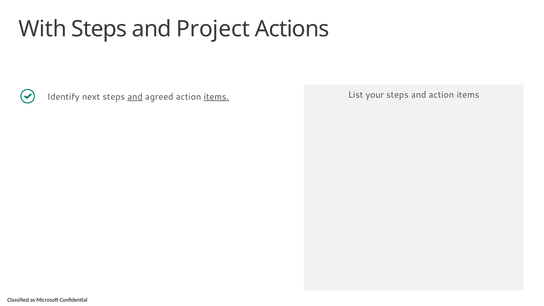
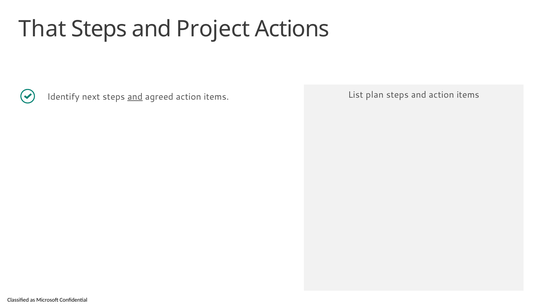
With: With -> That
items at (216, 97) underline: present -> none
your: your -> plan
